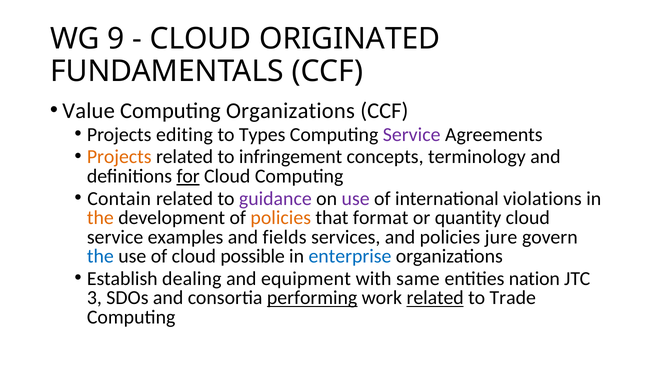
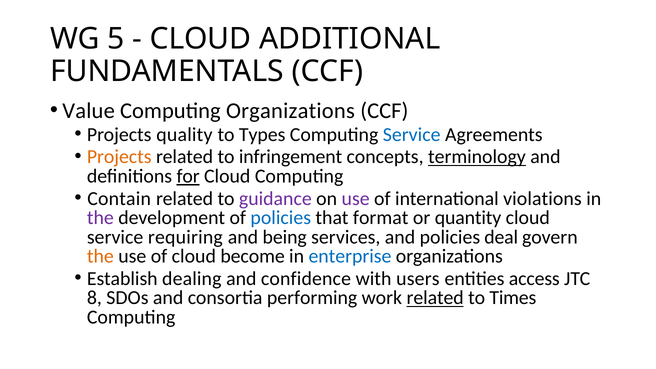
9: 9 -> 5
ORIGINATED: ORIGINATED -> ADDITIONAL
editing: editing -> quality
Service at (412, 135) colour: purple -> blue
terminology underline: none -> present
the at (100, 218) colour: orange -> purple
policies at (281, 218) colour: orange -> blue
examples: examples -> requiring
fields: fields -> being
jure: jure -> deal
the at (100, 256) colour: blue -> orange
possible: possible -> become
equipment: equipment -> confidence
same: same -> users
nation: nation -> access
3: 3 -> 8
performing underline: present -> none
Trade: Trade -> Times
